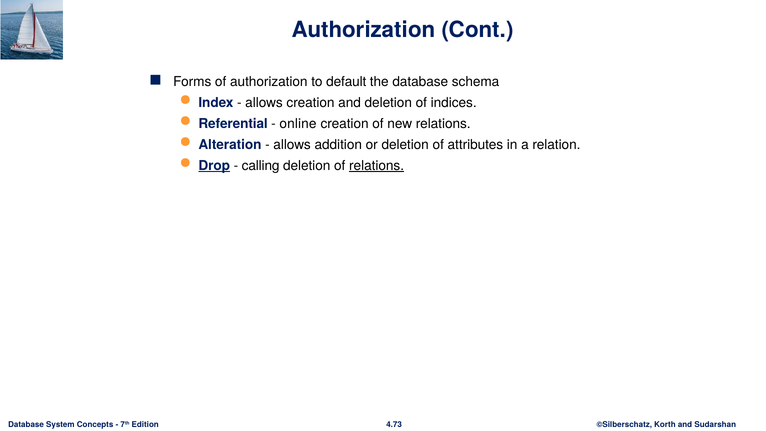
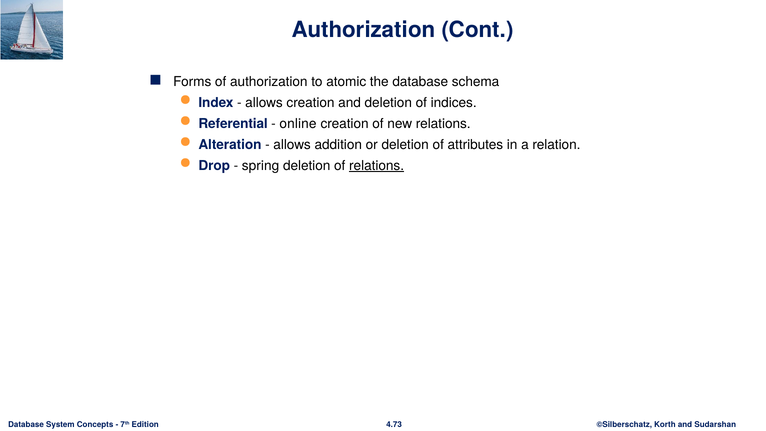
default: default -> atomic
Drop underline: present -> none
calling: calling -> spring
